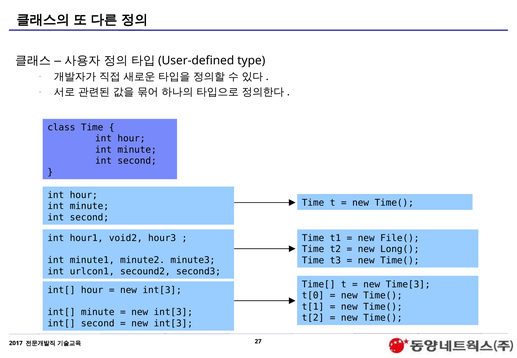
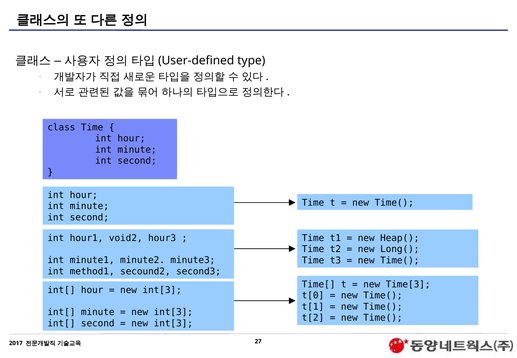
File(: File( -> Heap(
urlcon1: urlcon1 -> method1
